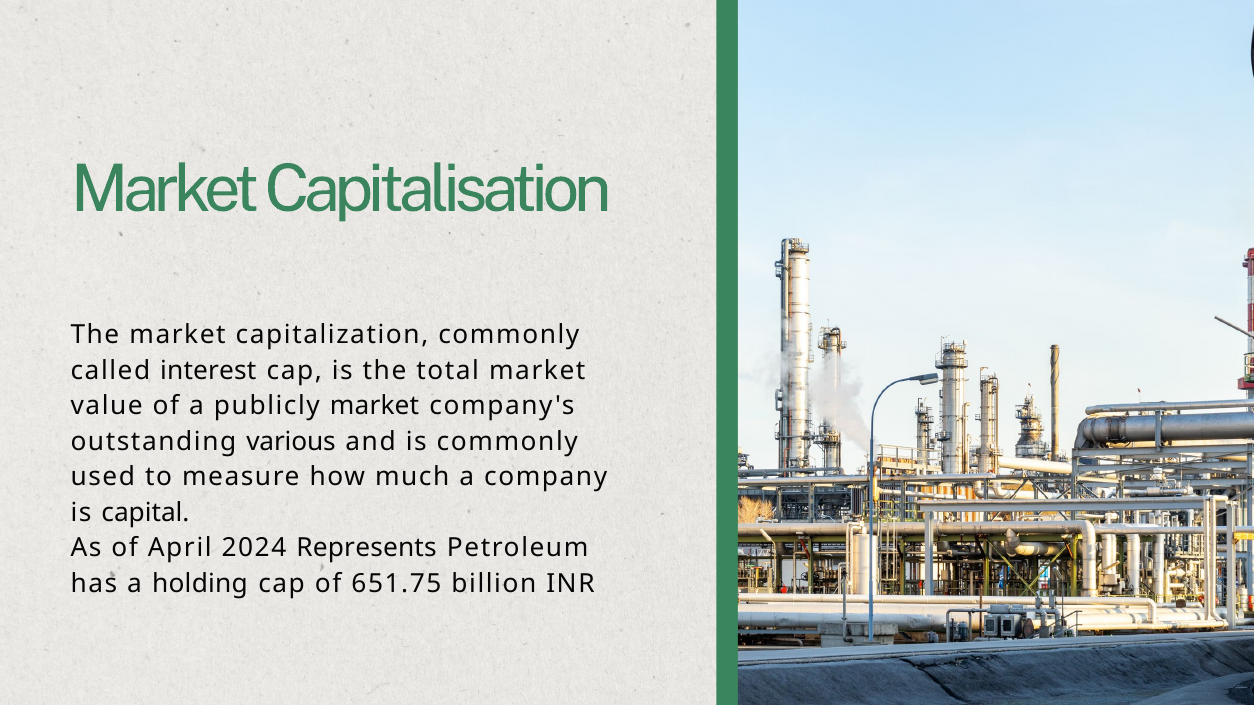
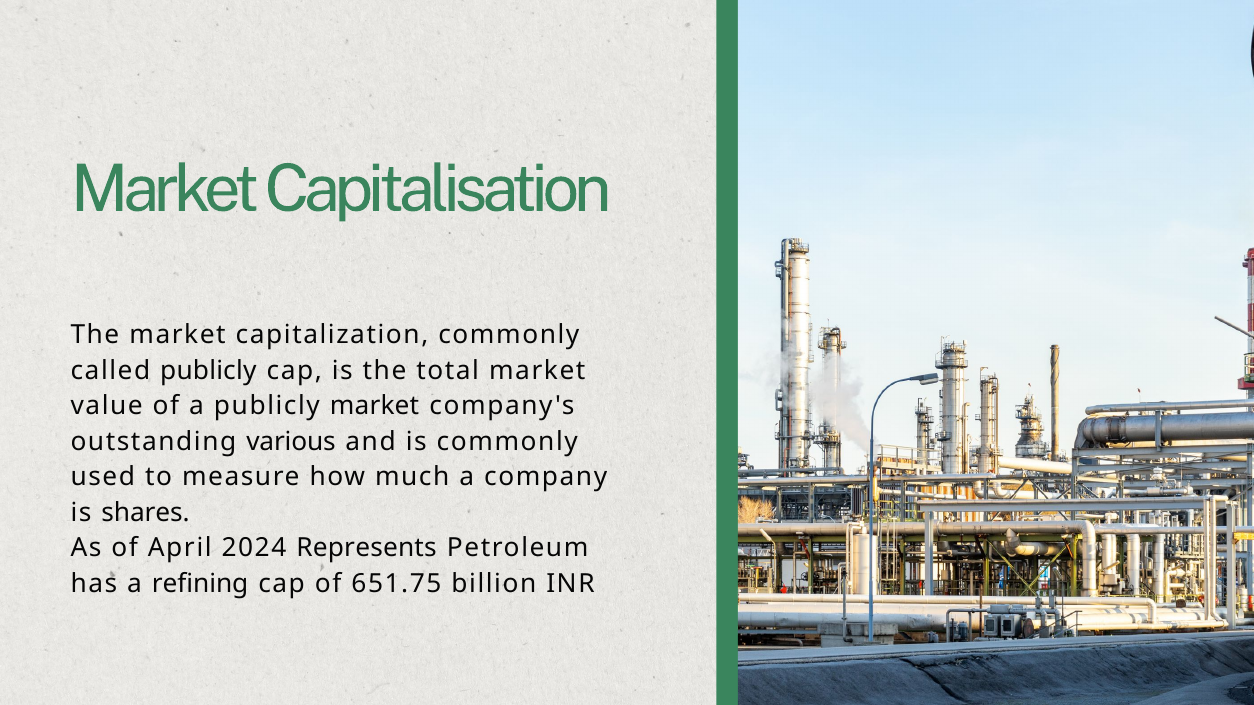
called interest: interest -> publicly
capital: capital -> shares
holding: holding -> refining
